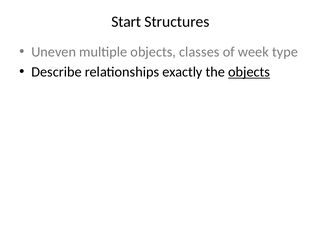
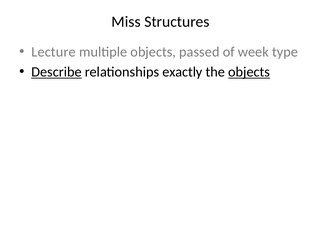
Start: Start -> Miss
Uneven: Uneven -> Lecture
classes: classes -> passed
Describe underline: none -> present
